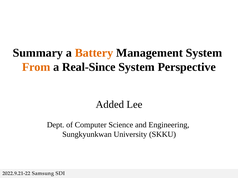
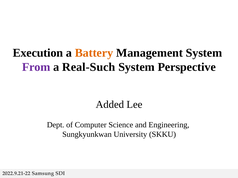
Summary: Summary -> Execution
From colour: orange -> purple
Real-Since: Real-Since -> Real-Such
